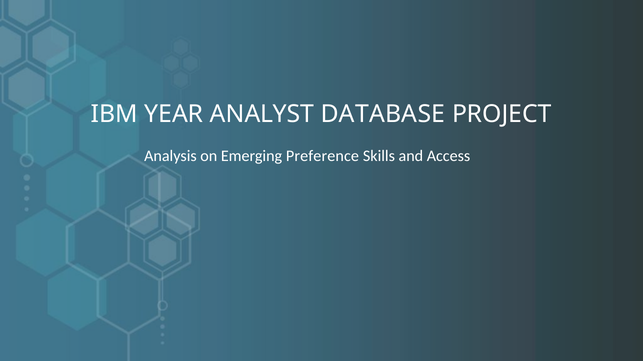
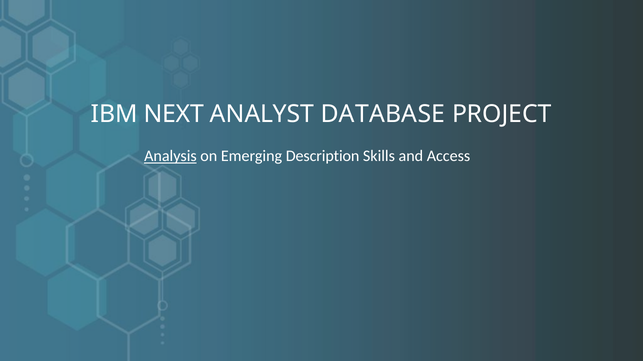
YEAR: YEAR -> NEXT
Analysis underline: none -> present
Preference: Preference -> Description
